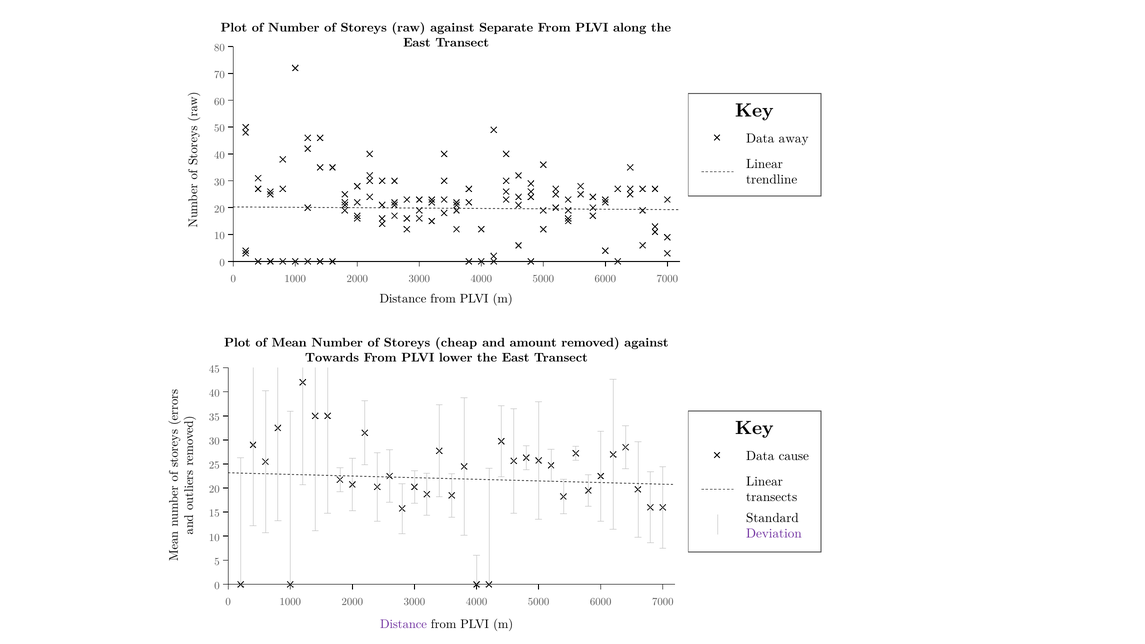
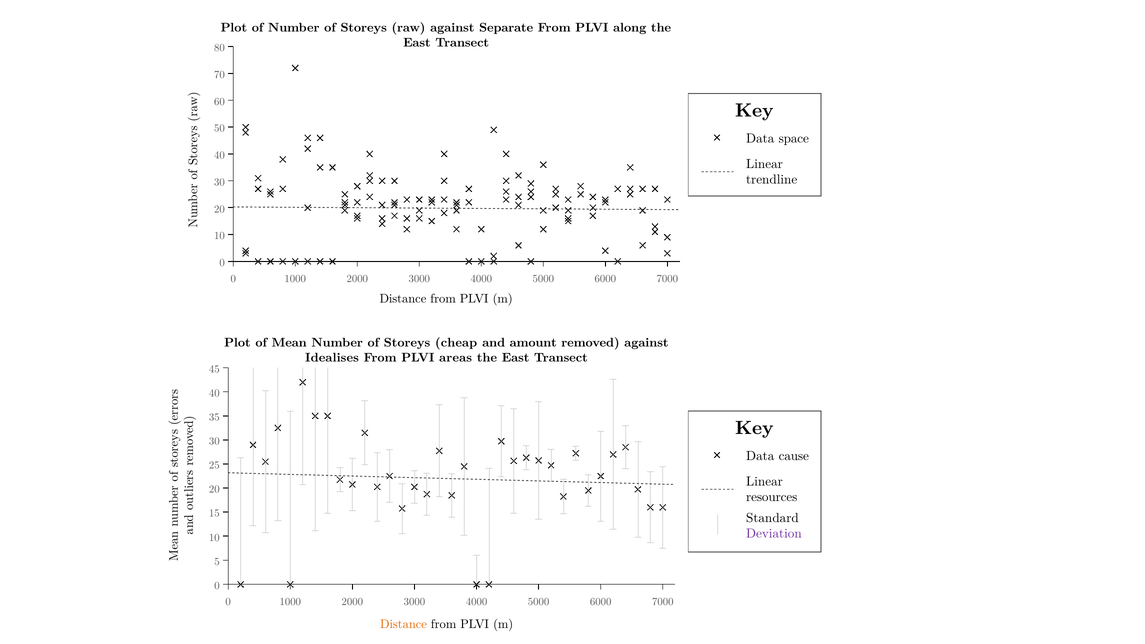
away: away -> space
Towards: Towards -> Idealises
lower: lower -> areas
transects: transects -> resources
Distance at (403, 624) colour: purple -> orange
